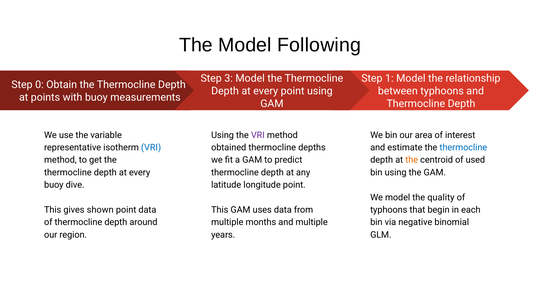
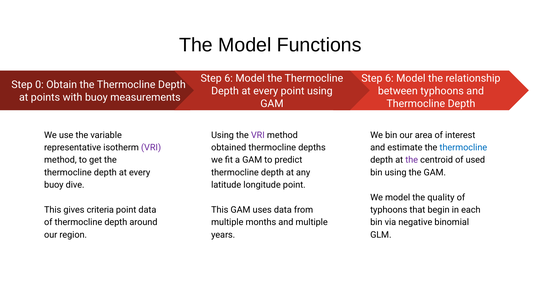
Following: Following -> Functions
3 at (229, 78): 3 -> 6
1 at (389, 78): 1 -> 6
VRI at (151, 147) colour: blue -> purple
the at (412, 160) colour: orange -> purple
shown: shown -> criteria
